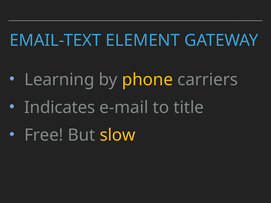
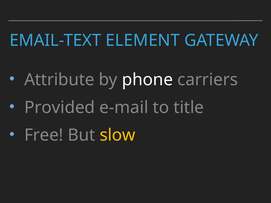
Learning: Learning -> Attribute
phone colour: yellow -> white
Indicates: Indicates -> Provided
